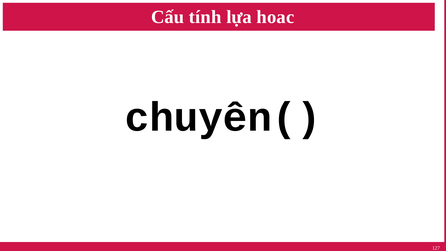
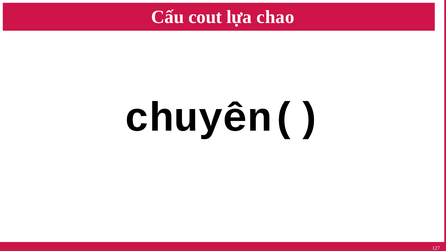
tính: tính -> cout
hoac: hoac -> chao
